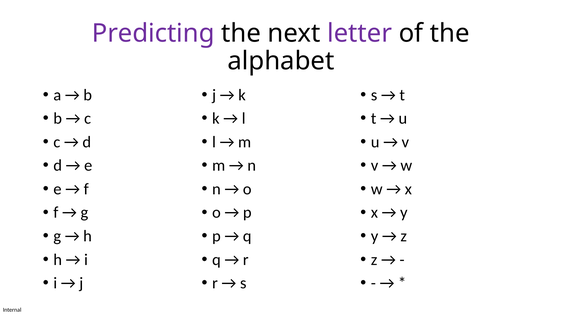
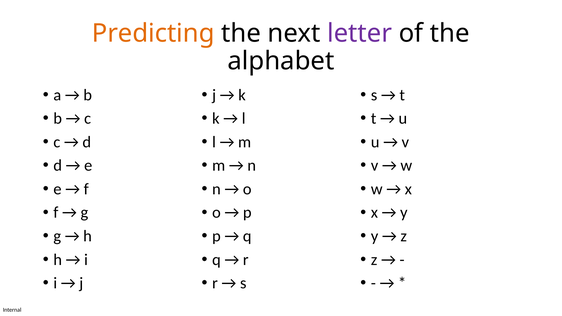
Predicting colour: purple -> orange
